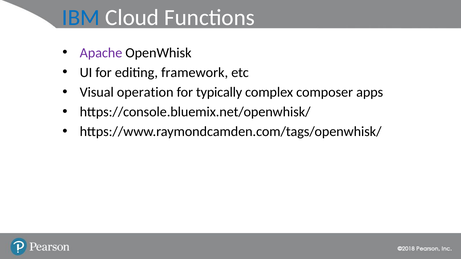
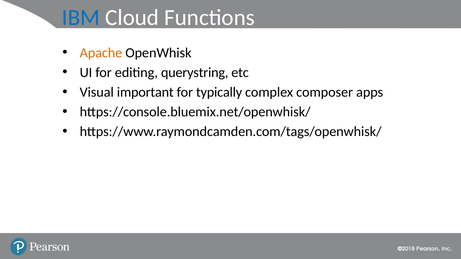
Apache colour: purple -> orange
framework: framework -> querystring
operation: operation -> important
